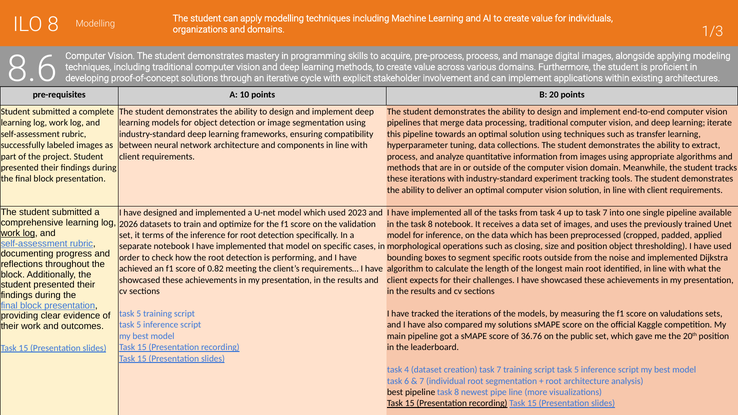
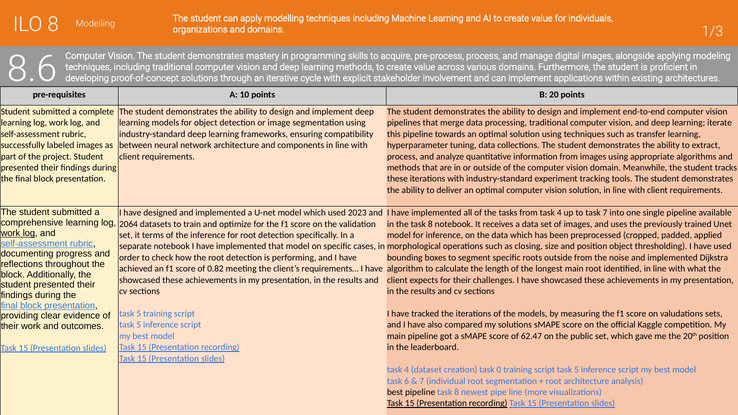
2026: 2026 -> 2064
36.76: 36.76 -> 62.47
creation task 7: 7 -> 0
